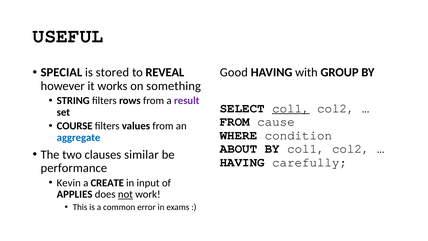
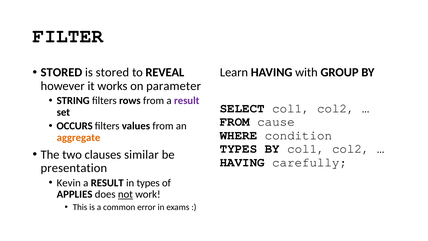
USEFUL: USEFUL -> FILTER
SPECIAL at (61, 72): SPECIAL -> STORED
Good: Good -> Learn
something: something -> parameter
col1 at (291, 108) underline: present -> none
COURSE: COURSE -> OCCURS
aggregate colour: blue -> orange
ABOUT at (239, 149): ABOUT -> TYPES
performance: performance -> presentation
CREATE at (107, 183): CREATE -> RESULT
in input: input -> types
